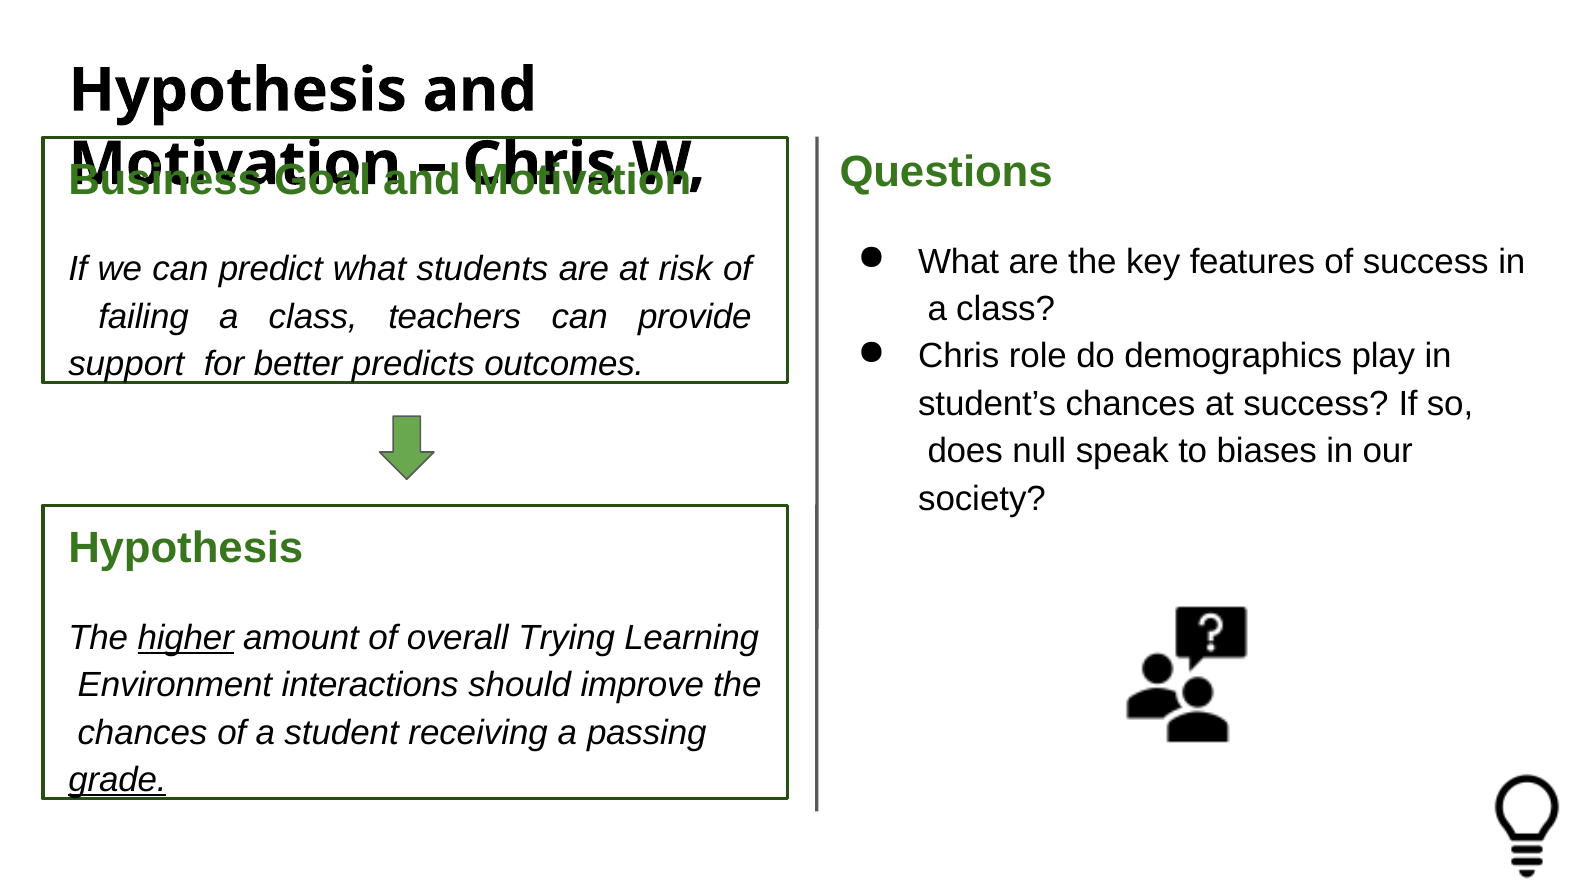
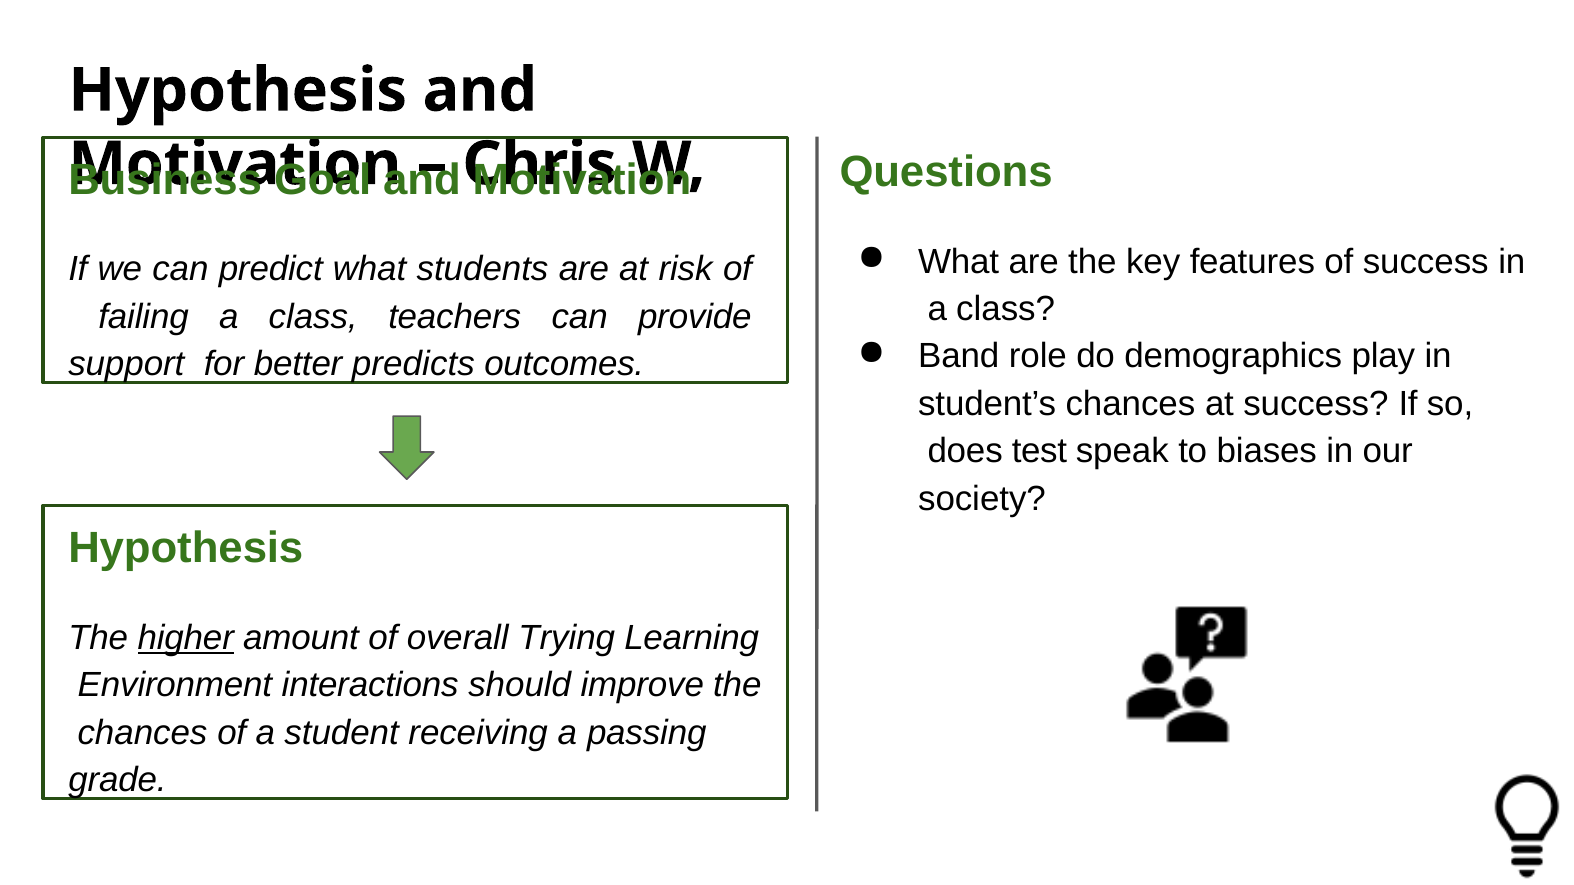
Chris at (959, 356): Chris -> Band
null: null -> test
grade underline: present -> none
